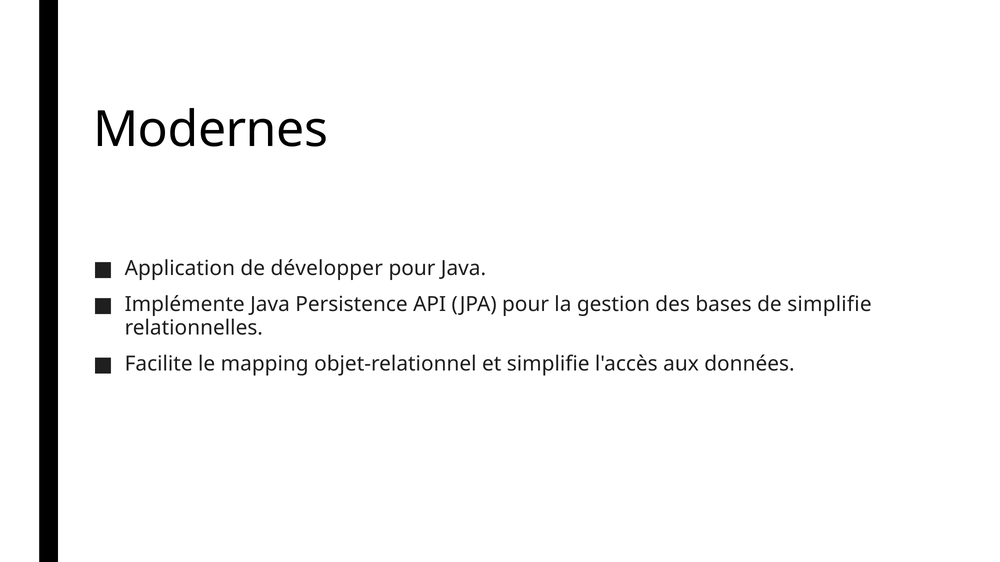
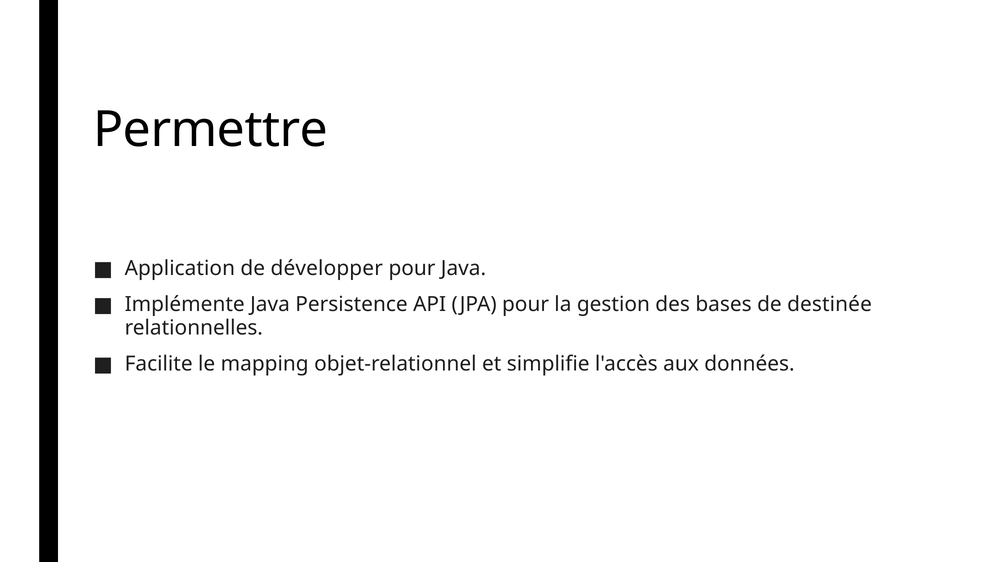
Modernes: Modernes -> Permettre
de simplifie: simplifie -> destinée
